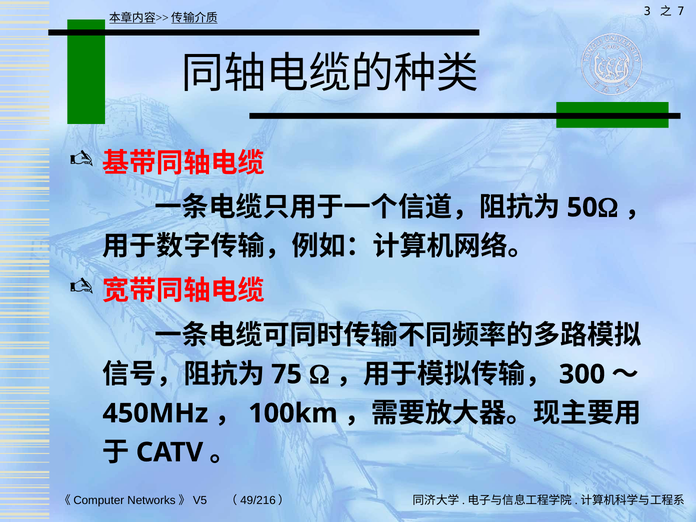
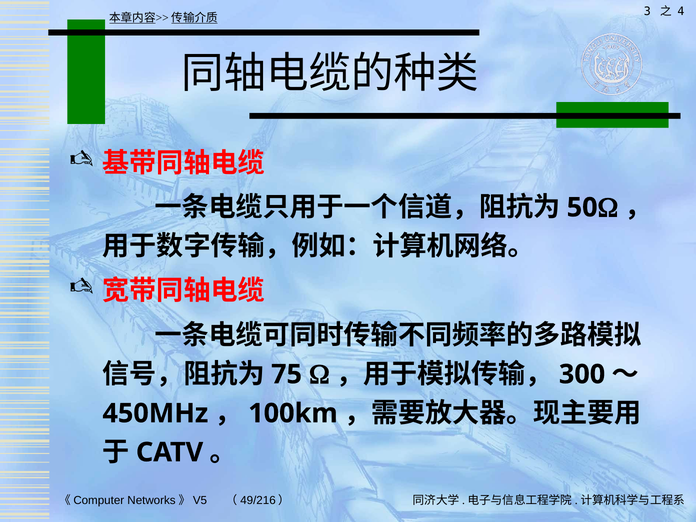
7: 7 -> 4
